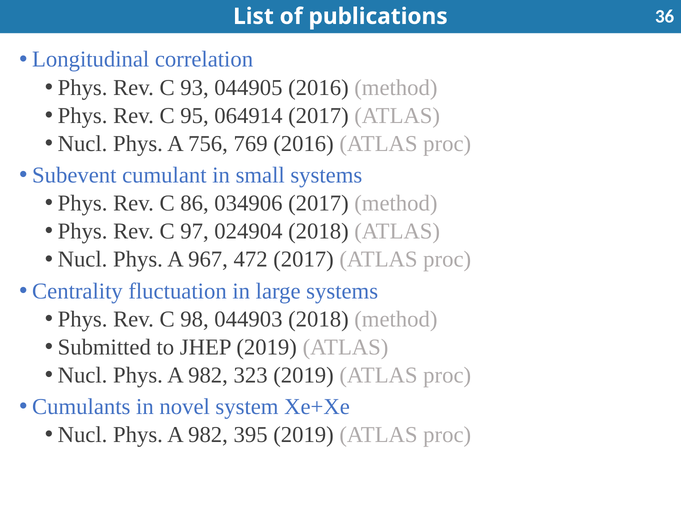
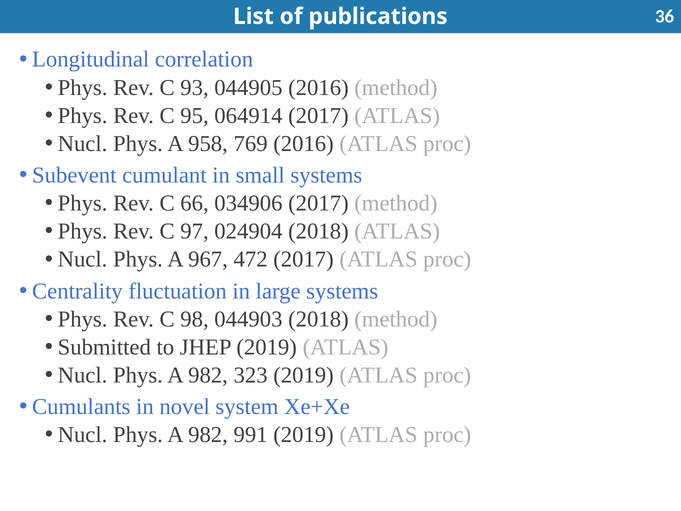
756: 756 -> 958
86: 86 -> 66
395: 395 -> 991
